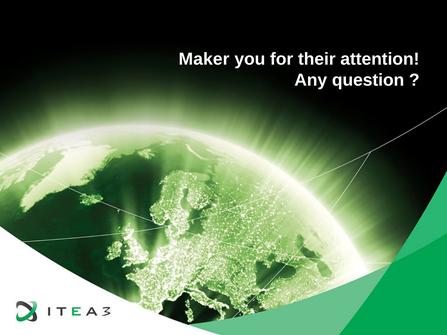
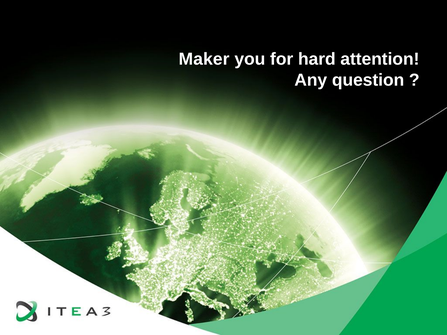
their: their -> hard
